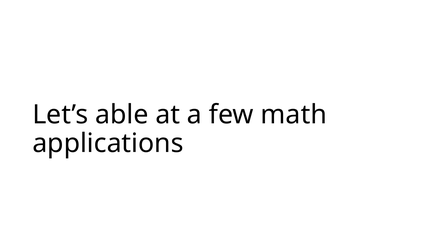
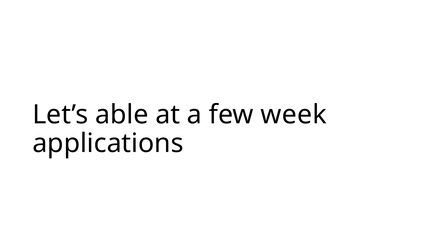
math: math -> week
